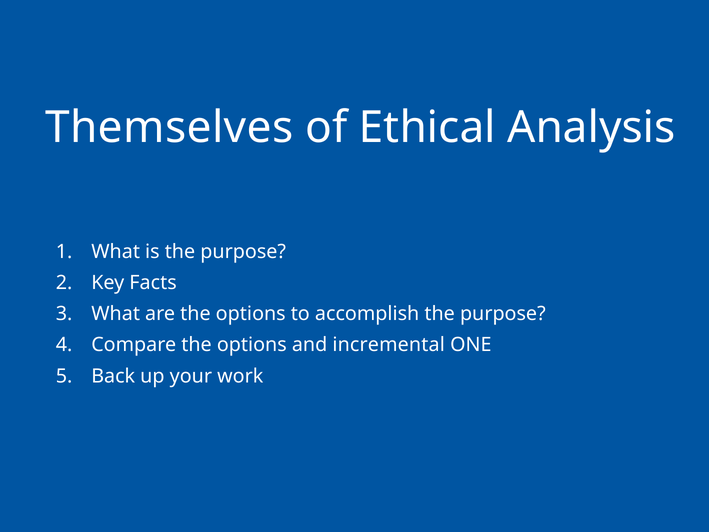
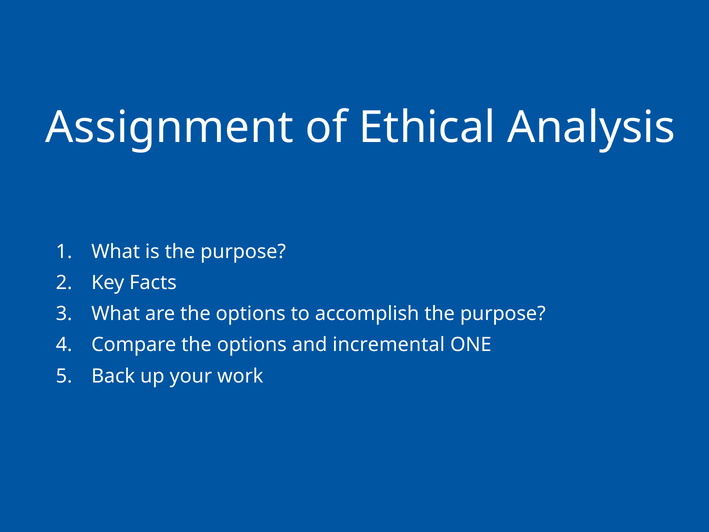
Themselves: Themselves -> Assignment
